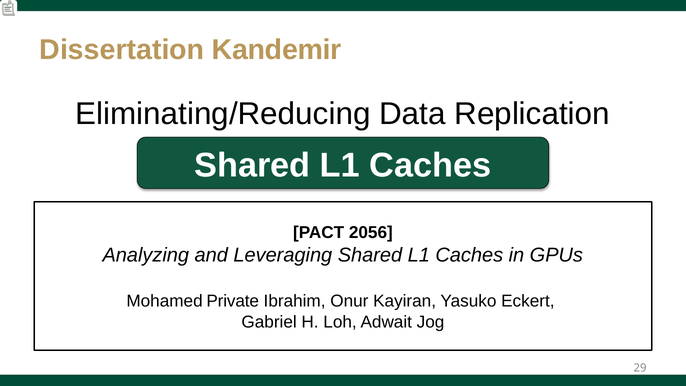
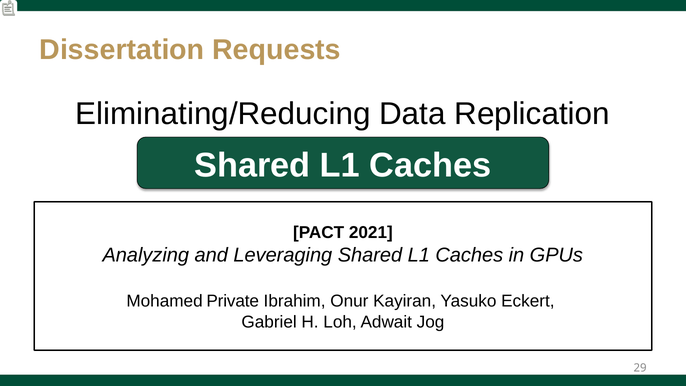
Kandemir: Kandemir -> Requests
2056: 2056 -> 2021
